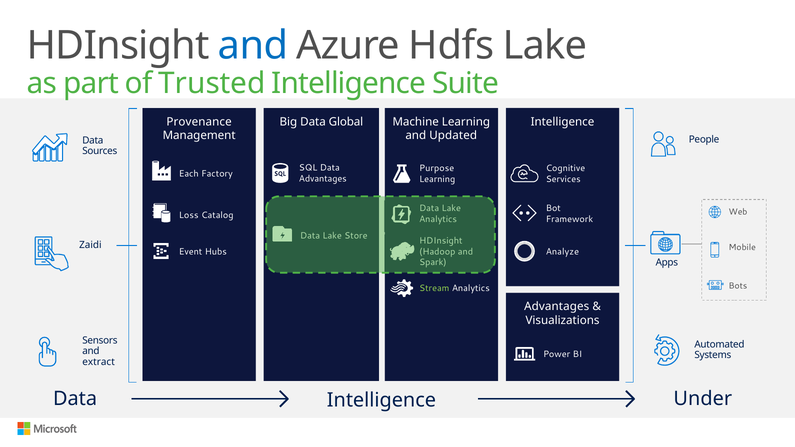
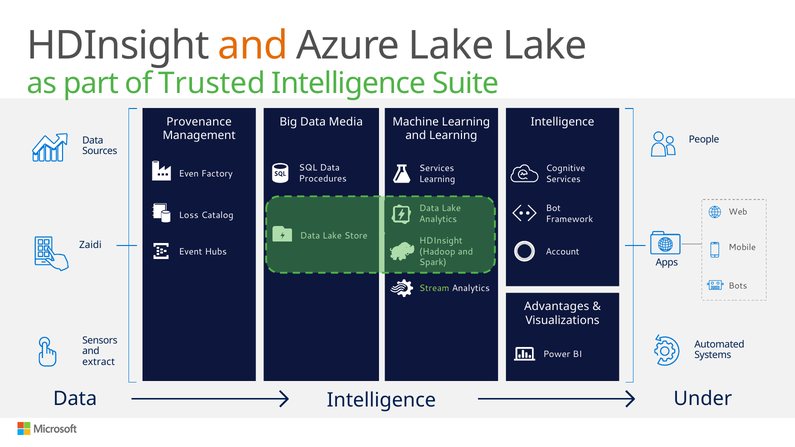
and at (253, 46) colour: blue -> orange
Azure Hdfs: Hdfs -> Lake
Global: Global -> Media
and Updated: Updated -> Learning
Purpose at (437, 168): Purpose -> Services
Each: Each -> Even
Advantages at (323, 179): Advantages -> Procedures
Analyze: Analyze -> Account
